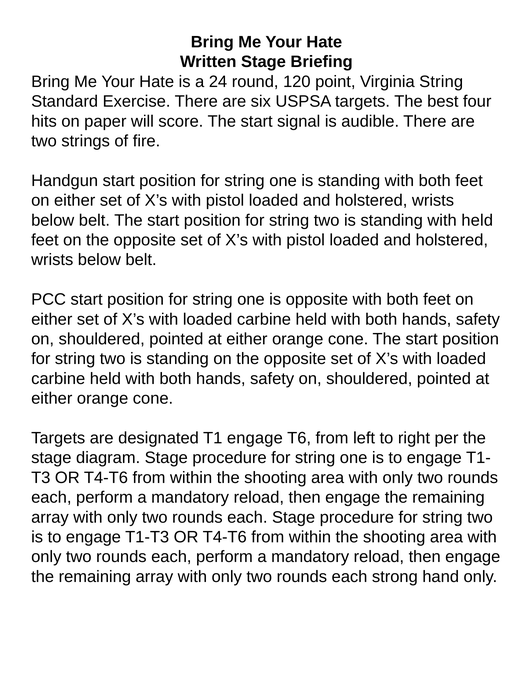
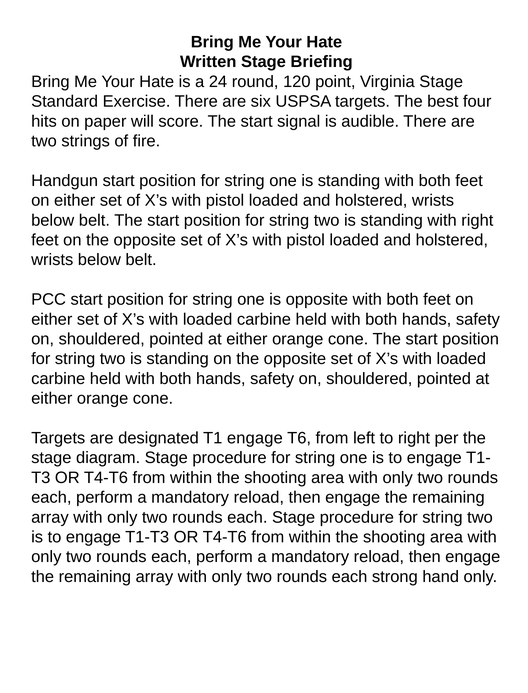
Virginia String: String -> Stage
with held: held -> right
